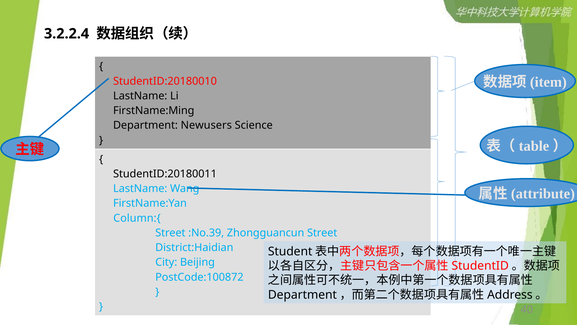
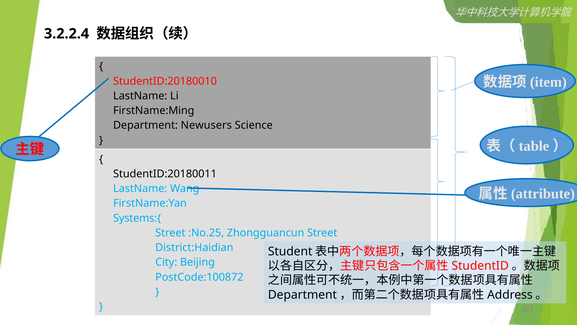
Column:{: Column:{ -> Systems:{
:No.39: :No.39 -> :No.25
